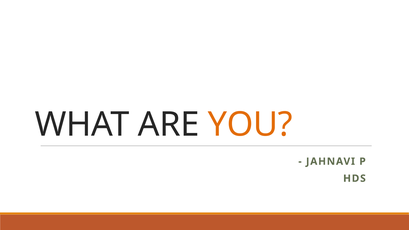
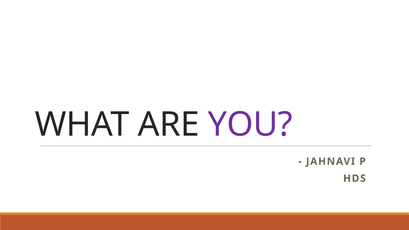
YOU colour: orange -> purple
